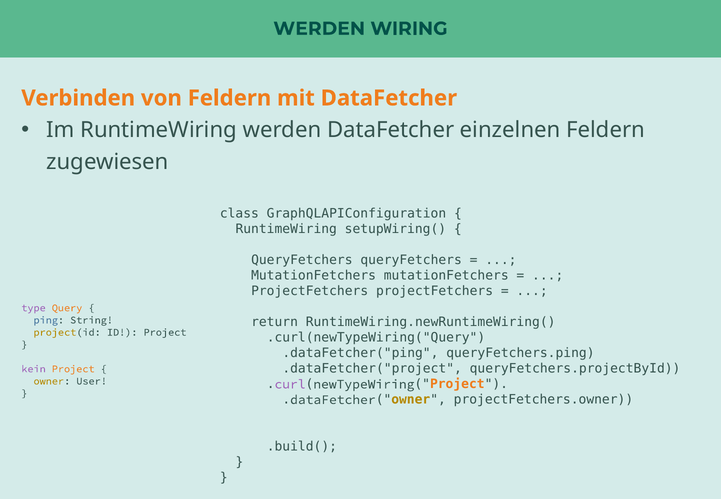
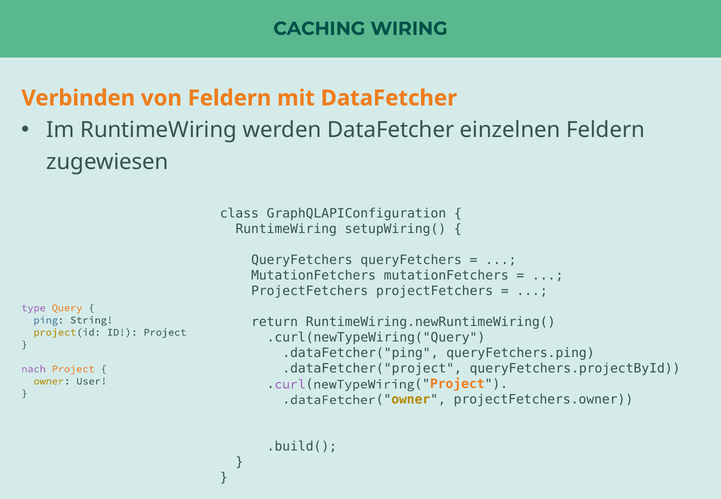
WERDEN at (319, 29): WERDEN -> CACHING
kein: kein -> nach
